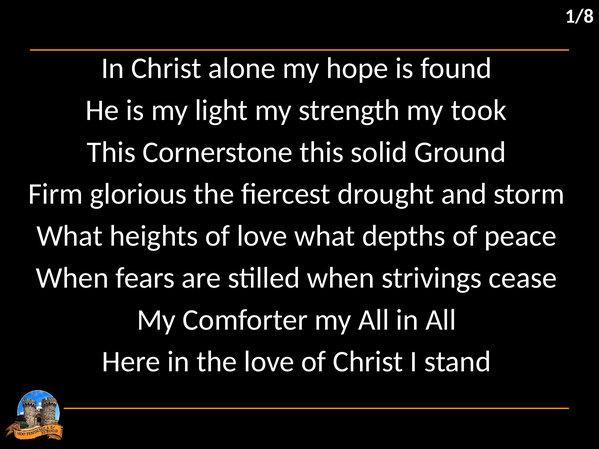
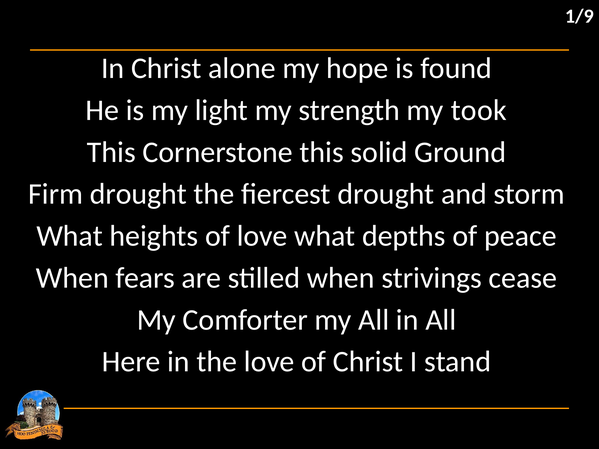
1/8: 1/8 -> 1/9
Firm glorious: glorious -> drought
